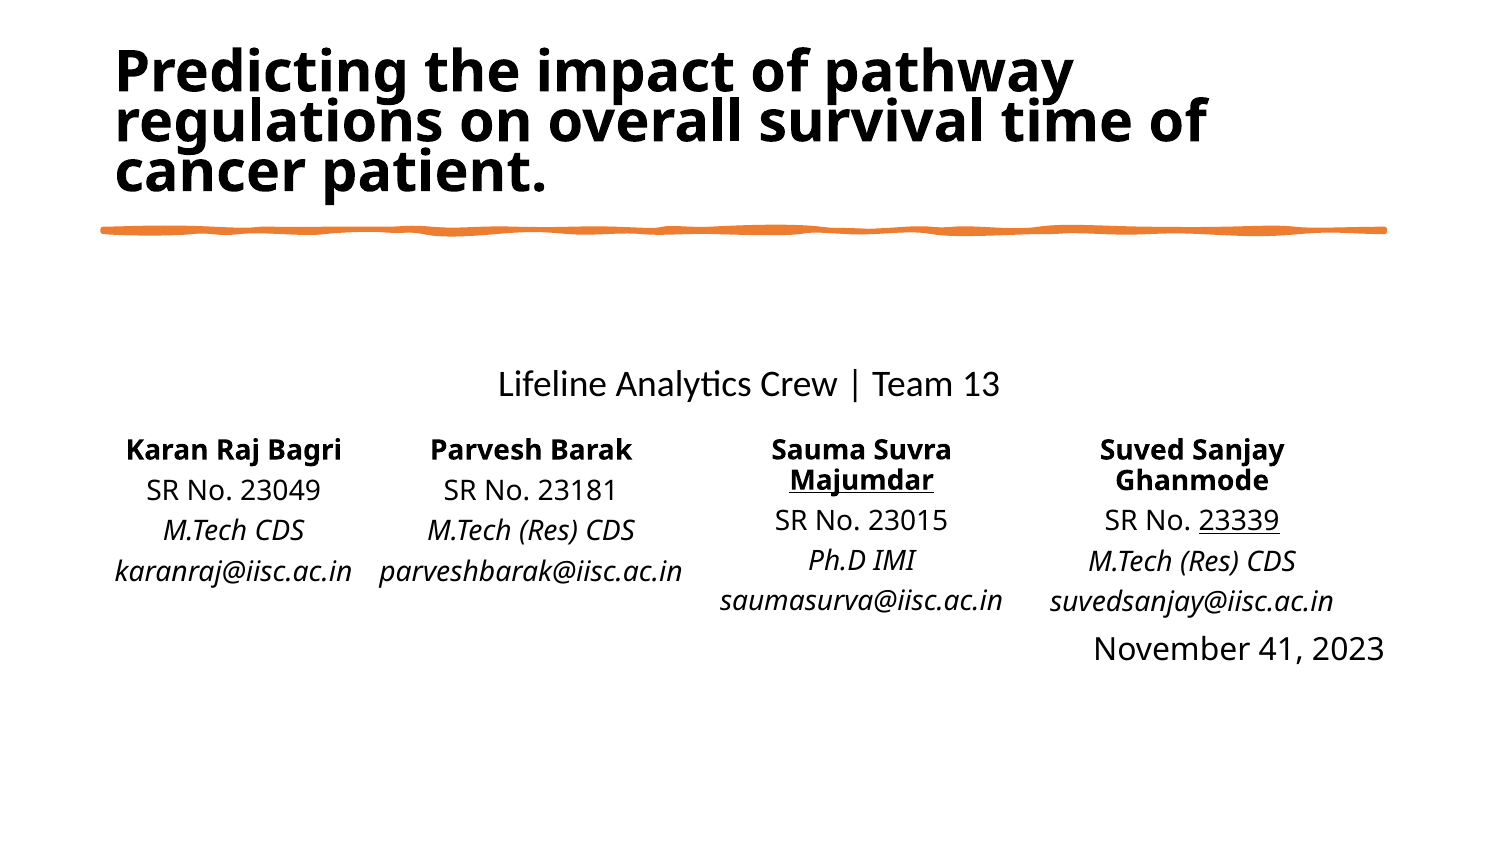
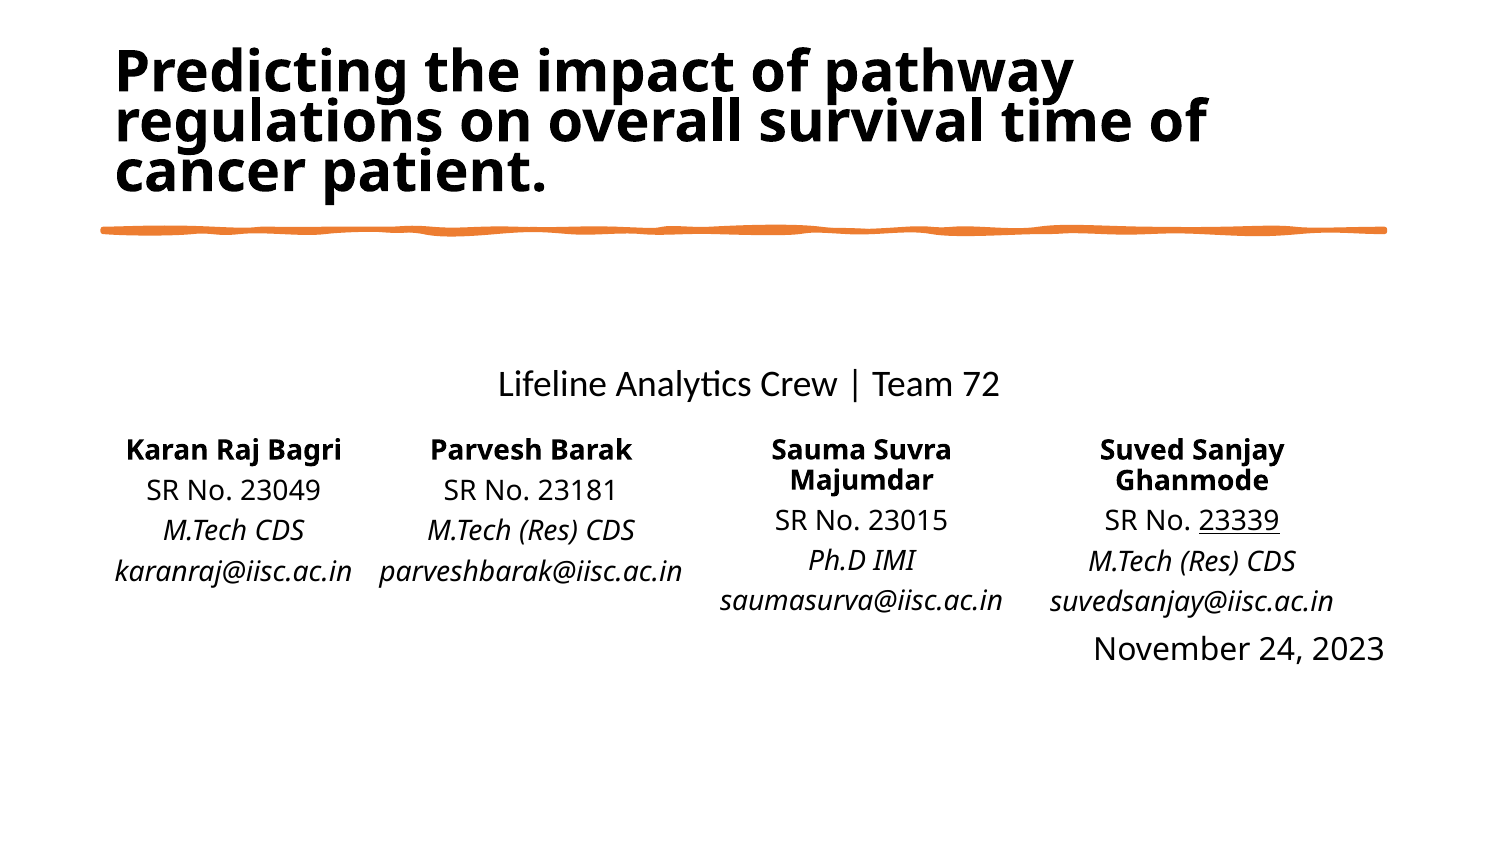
13: 13 -> 72
Majumdar underline: present -> none
41: 41 -> 24
